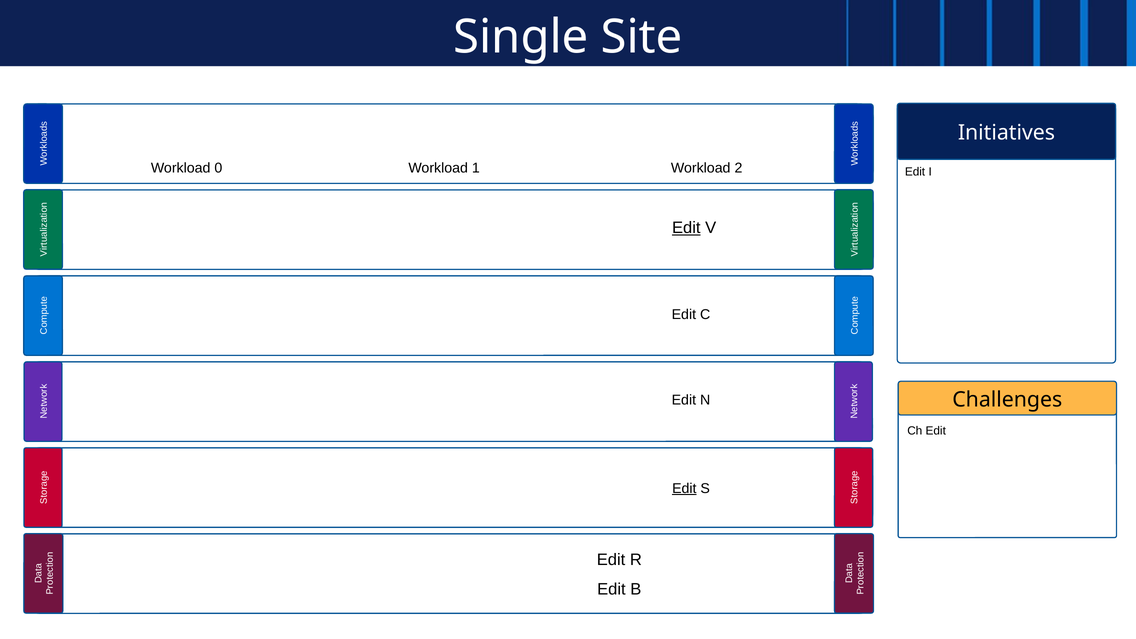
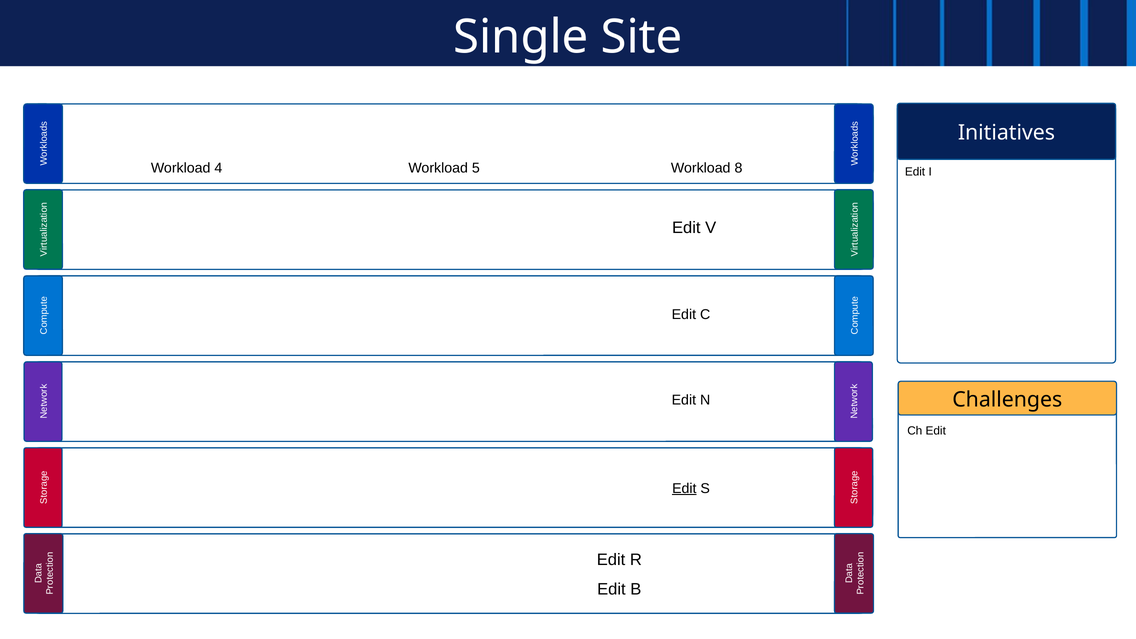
1: 1 -> 5
0: 0 -> 4
2: 2 -> 8
Edit at (686, 228) underline: present -> none
